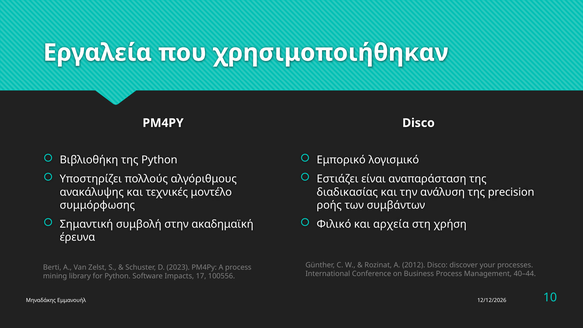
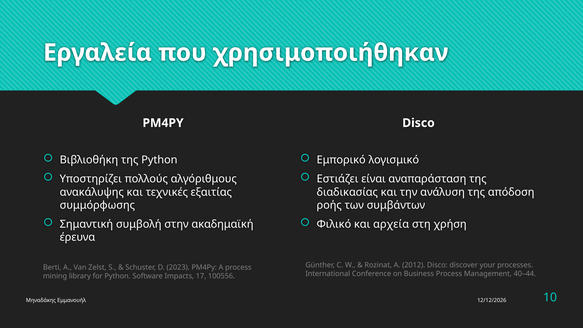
μοντέλο: μοντέλο -> εξαιτίας
precision: precision -> απόδοση
